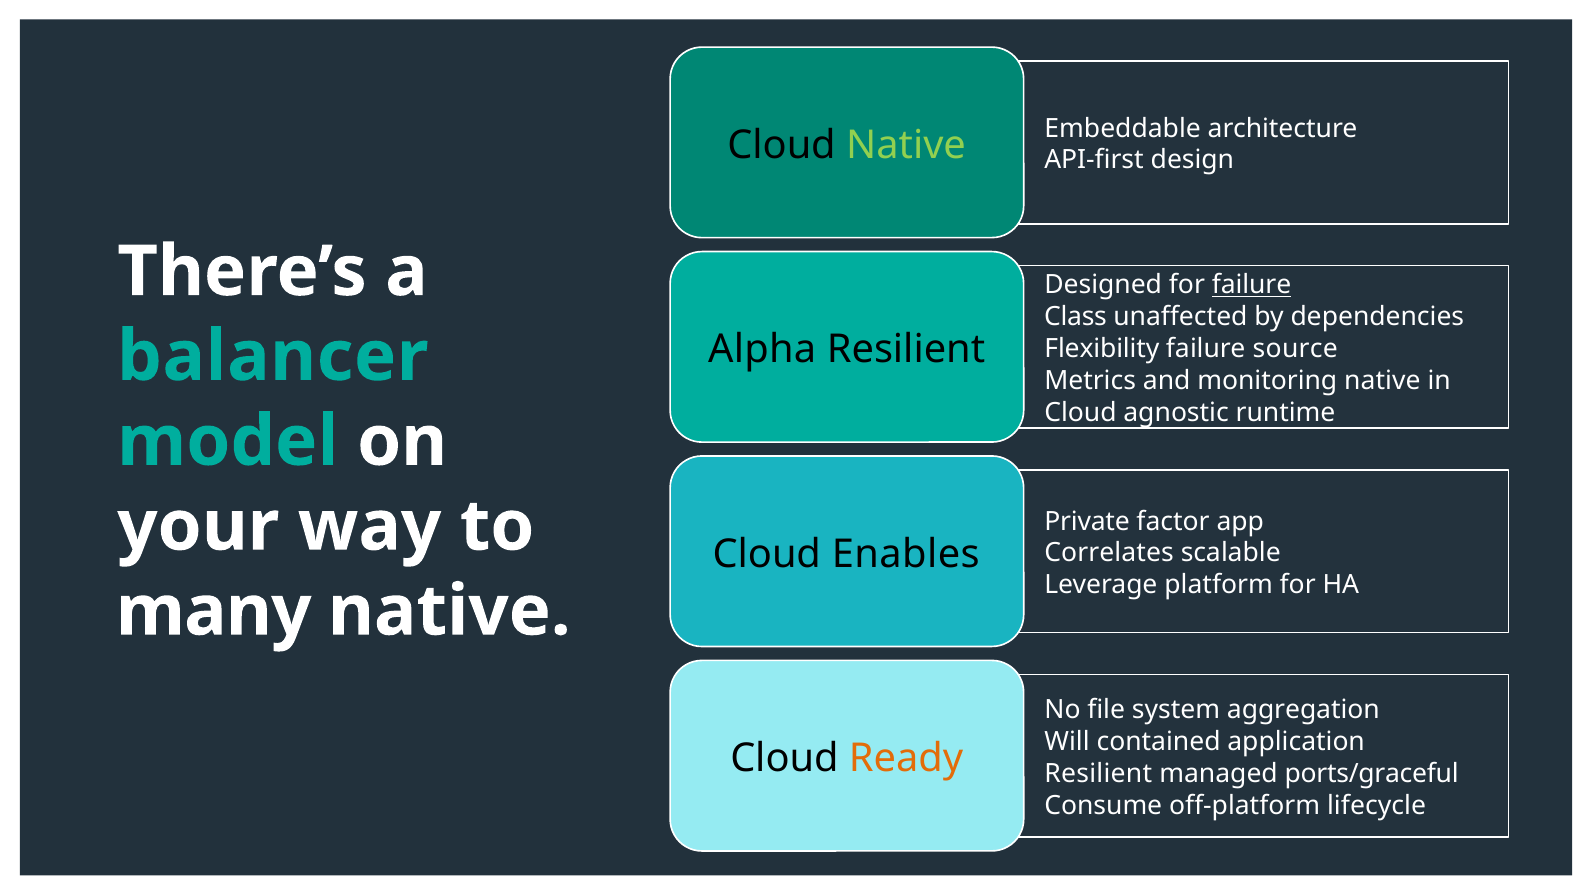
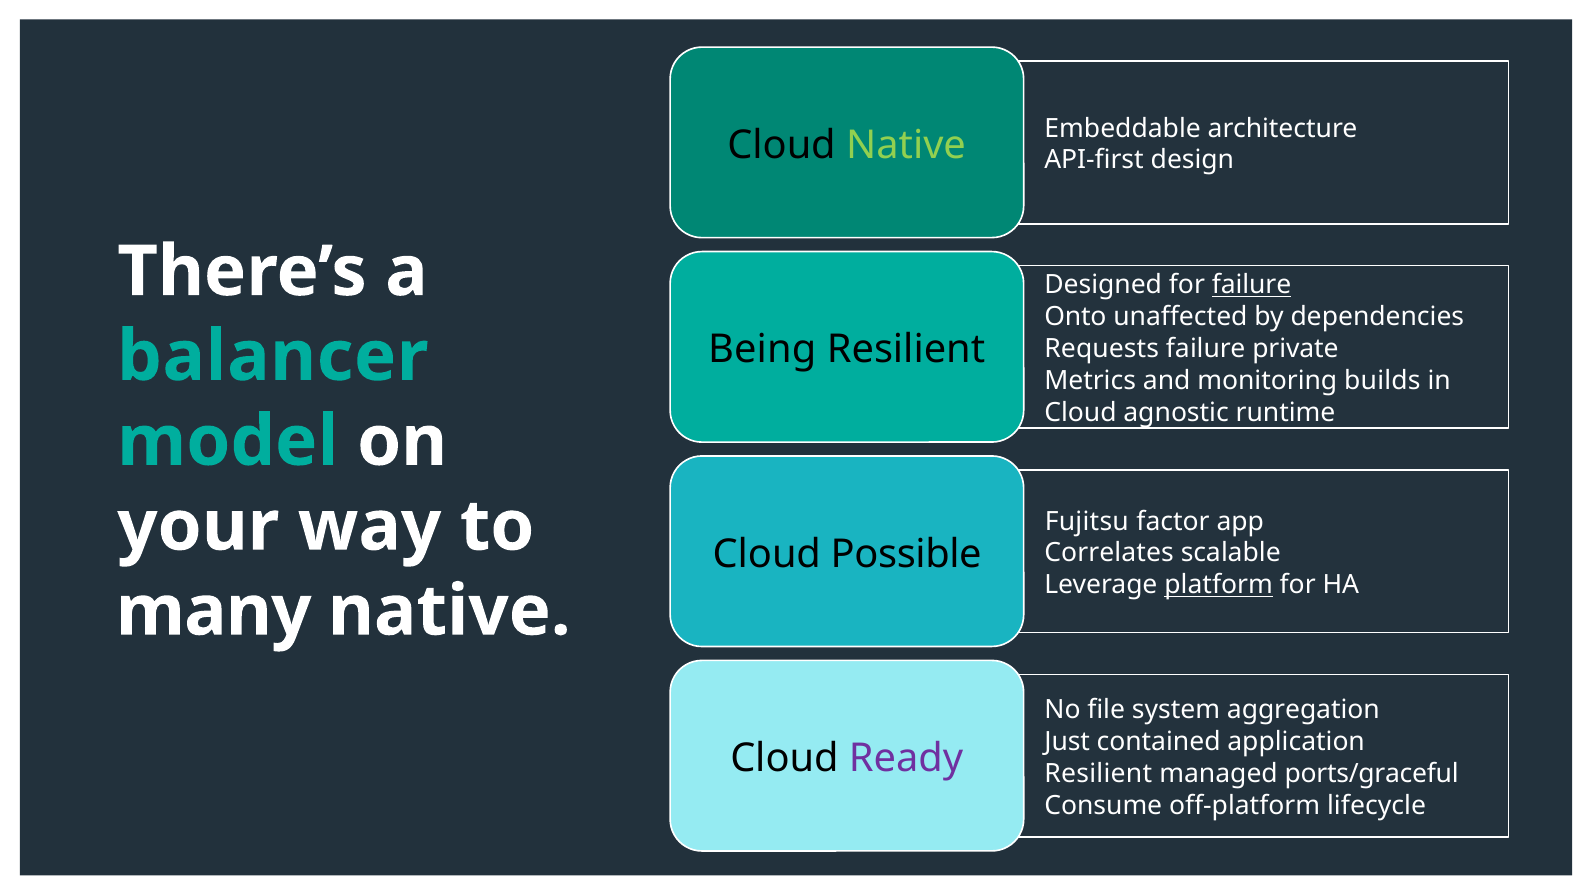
Class: Class -> Onto
Flexibility: Flexibility -> Requests
source: source -> private
Alpha: Alpha -> Being
monitoring native: native -> builds
Private: Private -> Fujitsu
Enables: Enables -> Possible
platform underline: none -> present
Will: Will -> Just
Ready colour: orange -> purple
